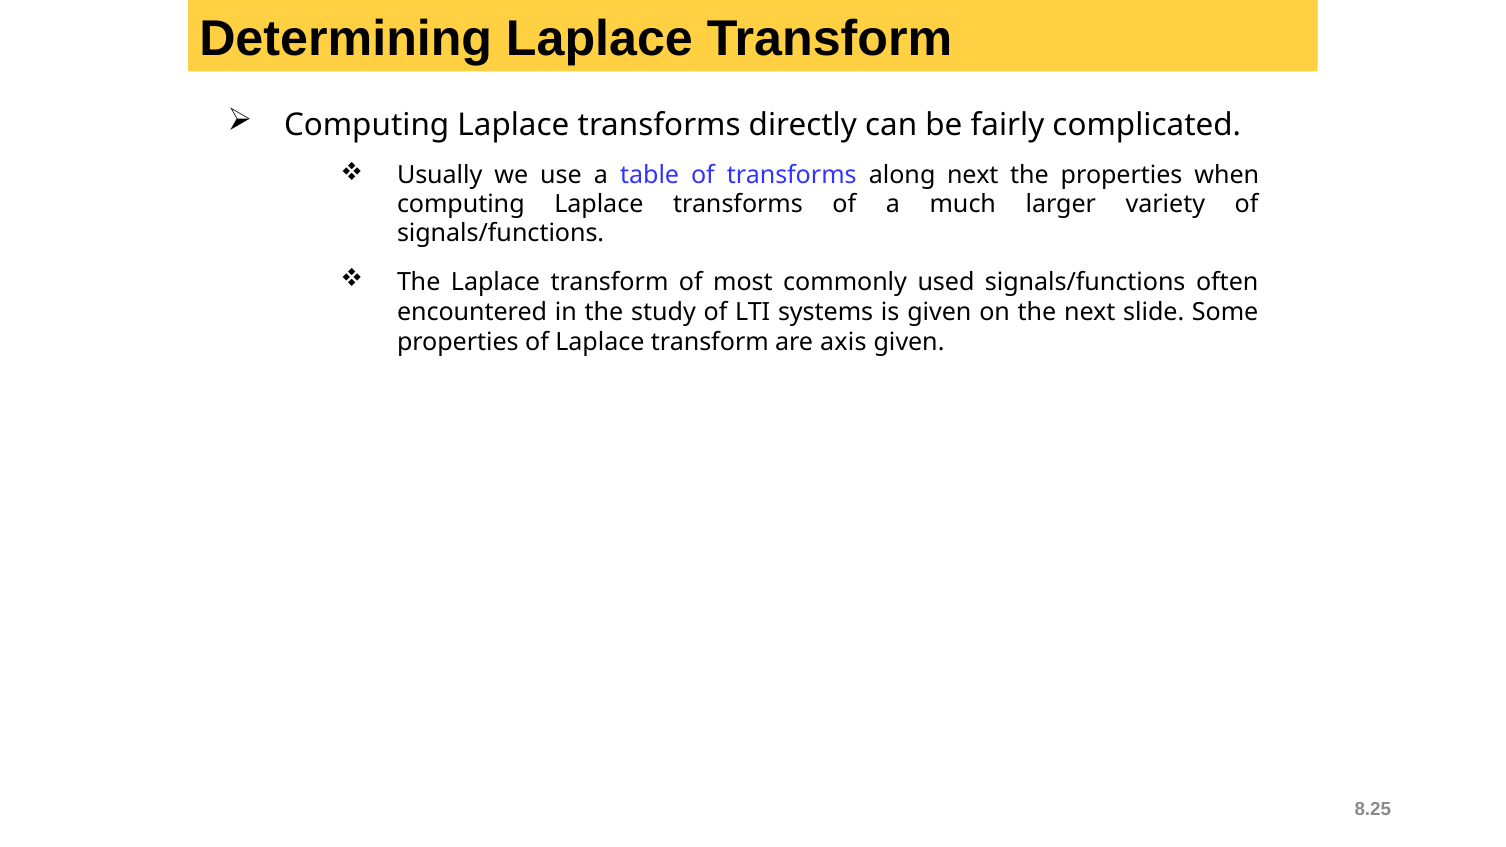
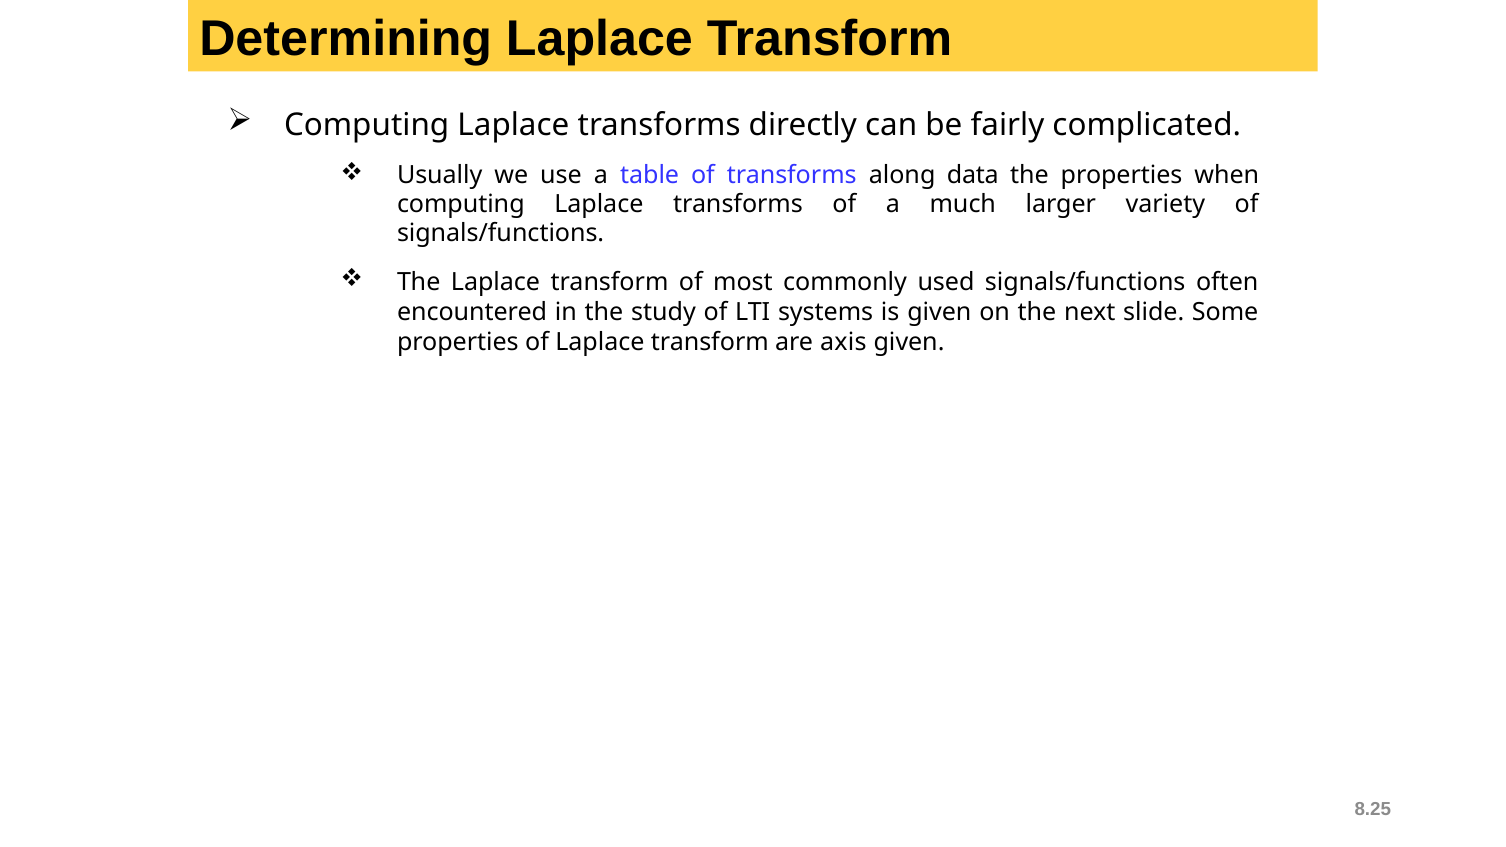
along next: next -> data
